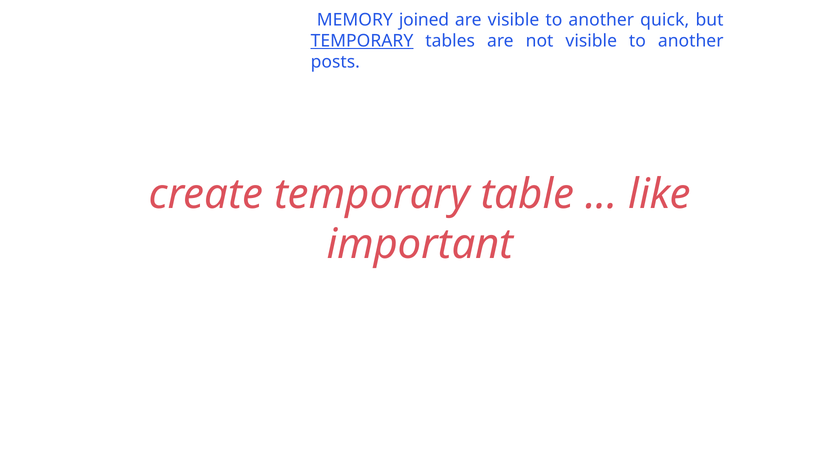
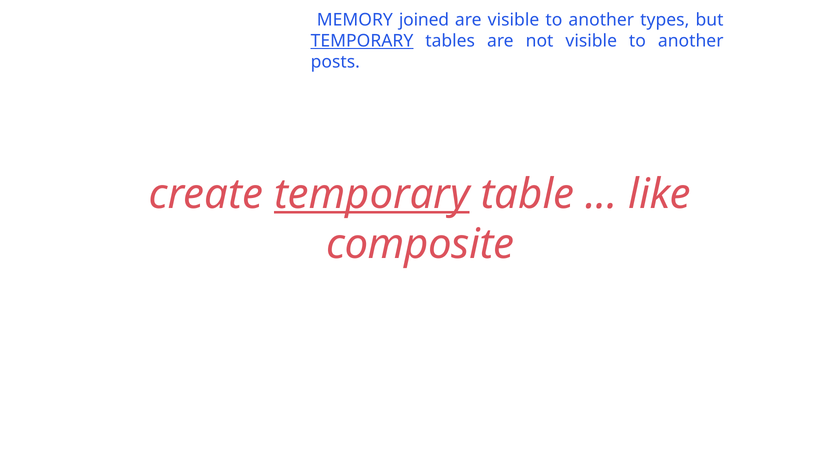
quick: quick -> types
temporary at (372, 194) underline: none -> present
important: important -> composite
